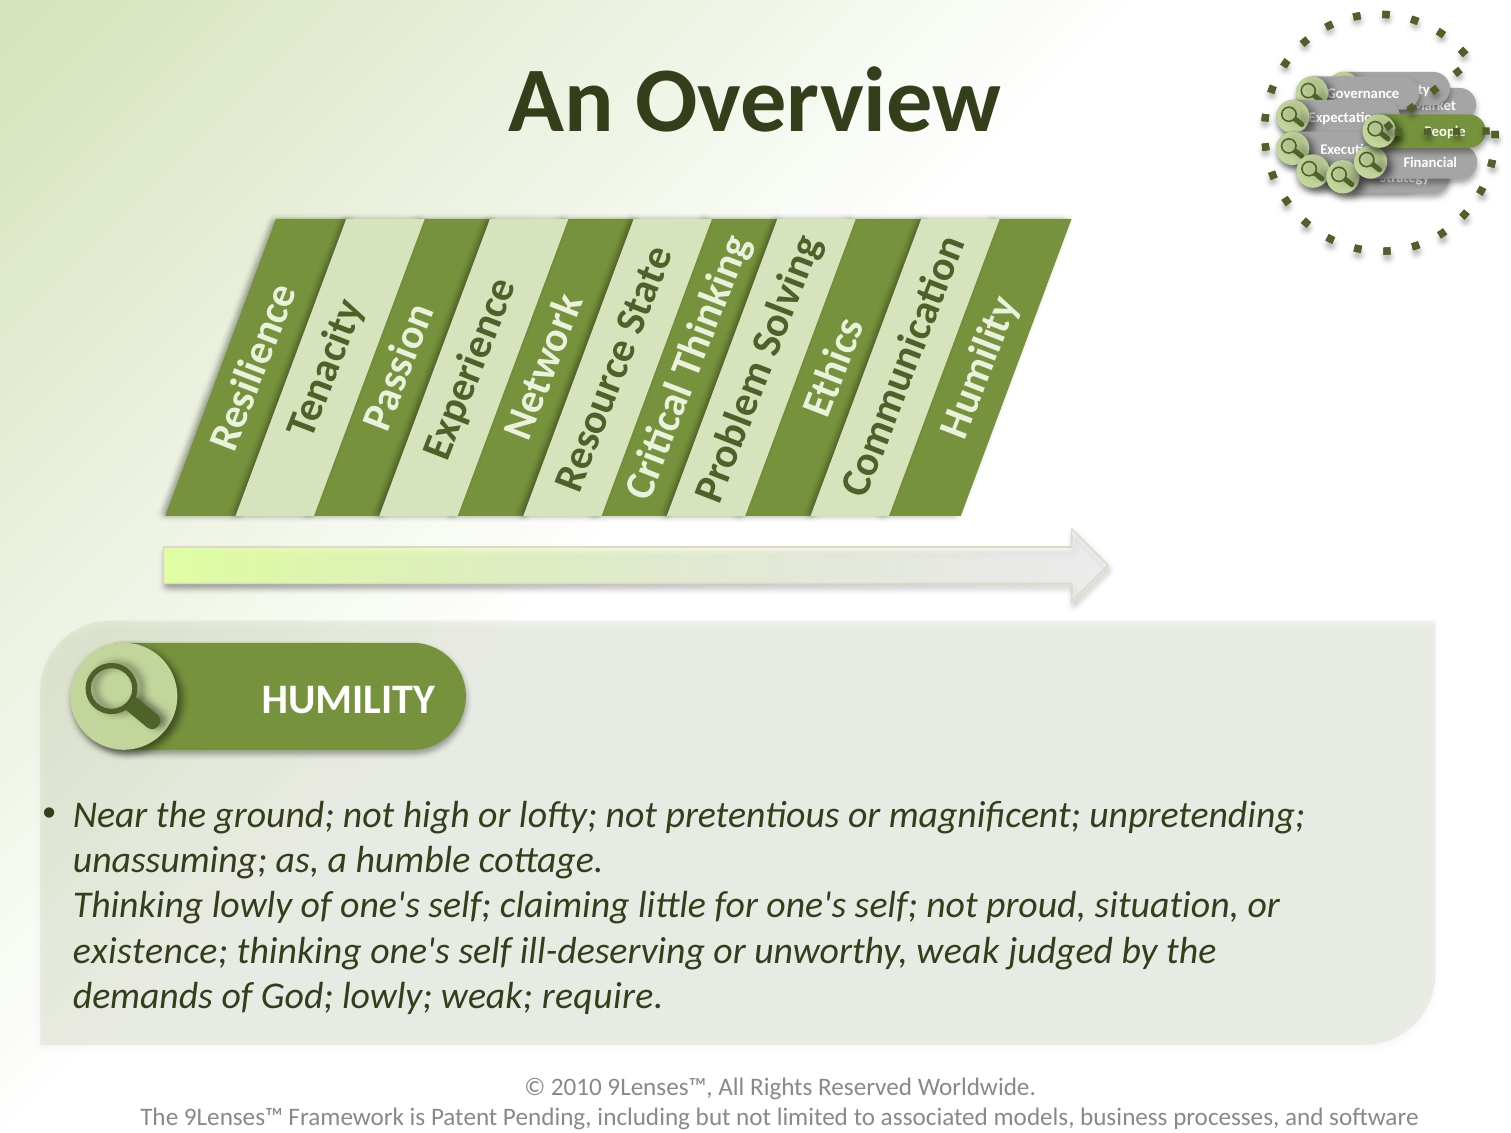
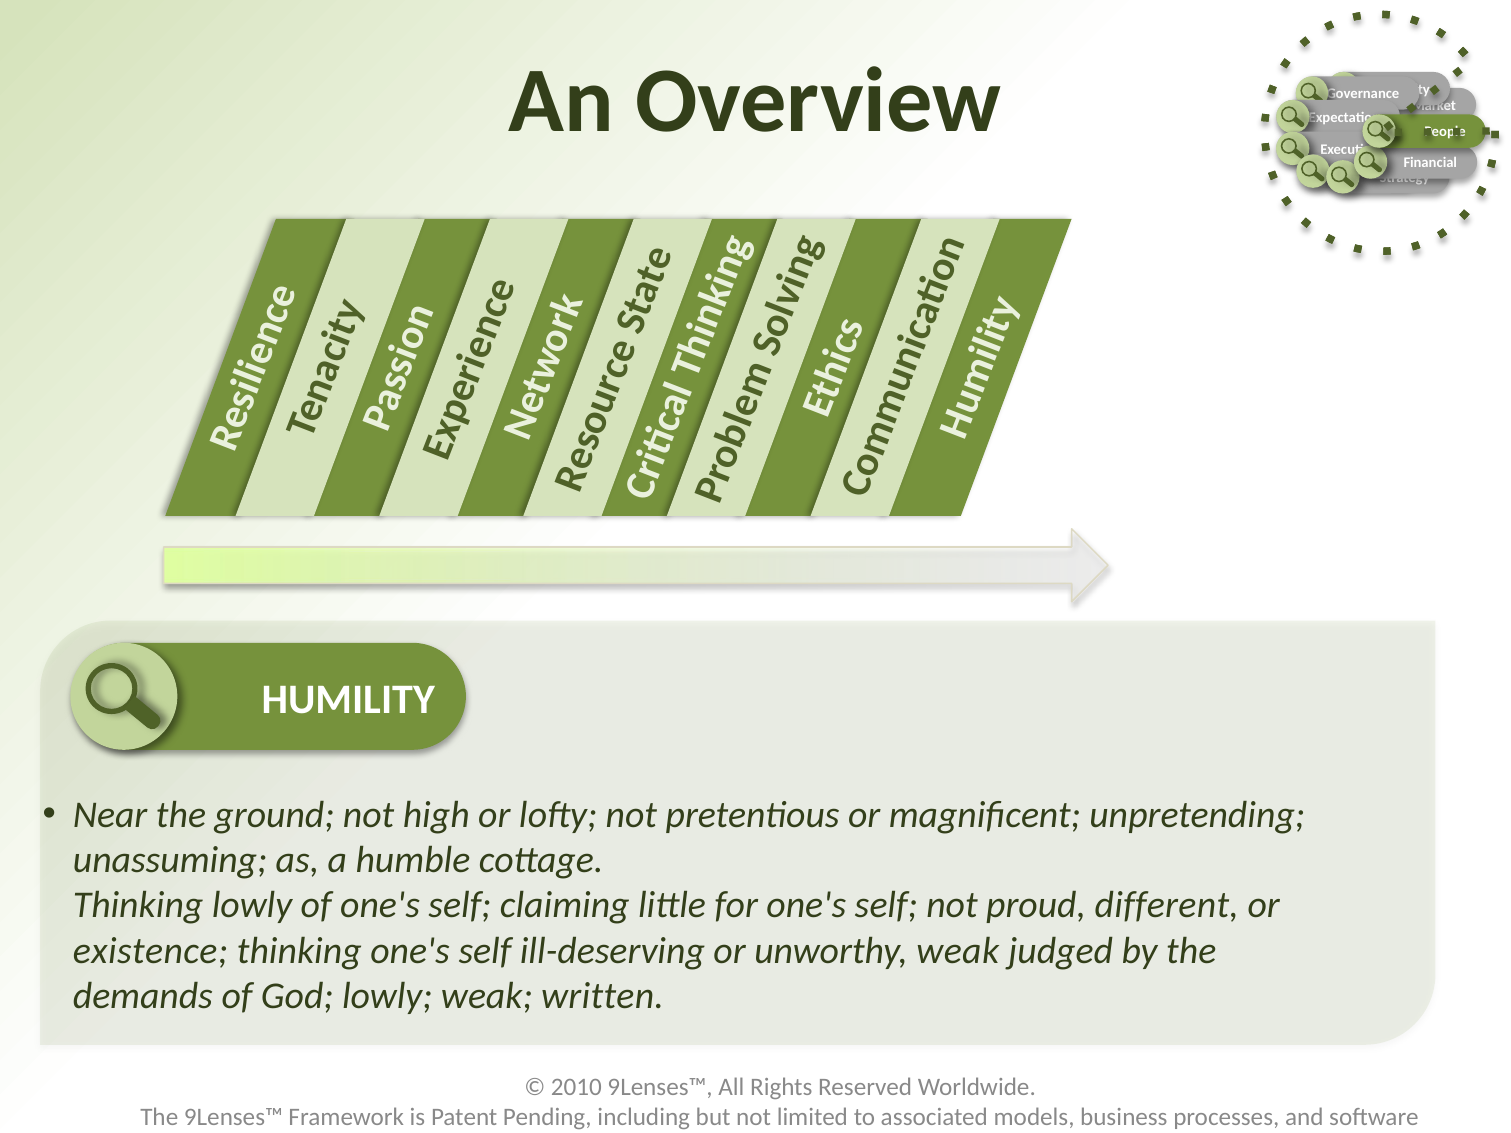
situation: situation -> different
require: require -> written
